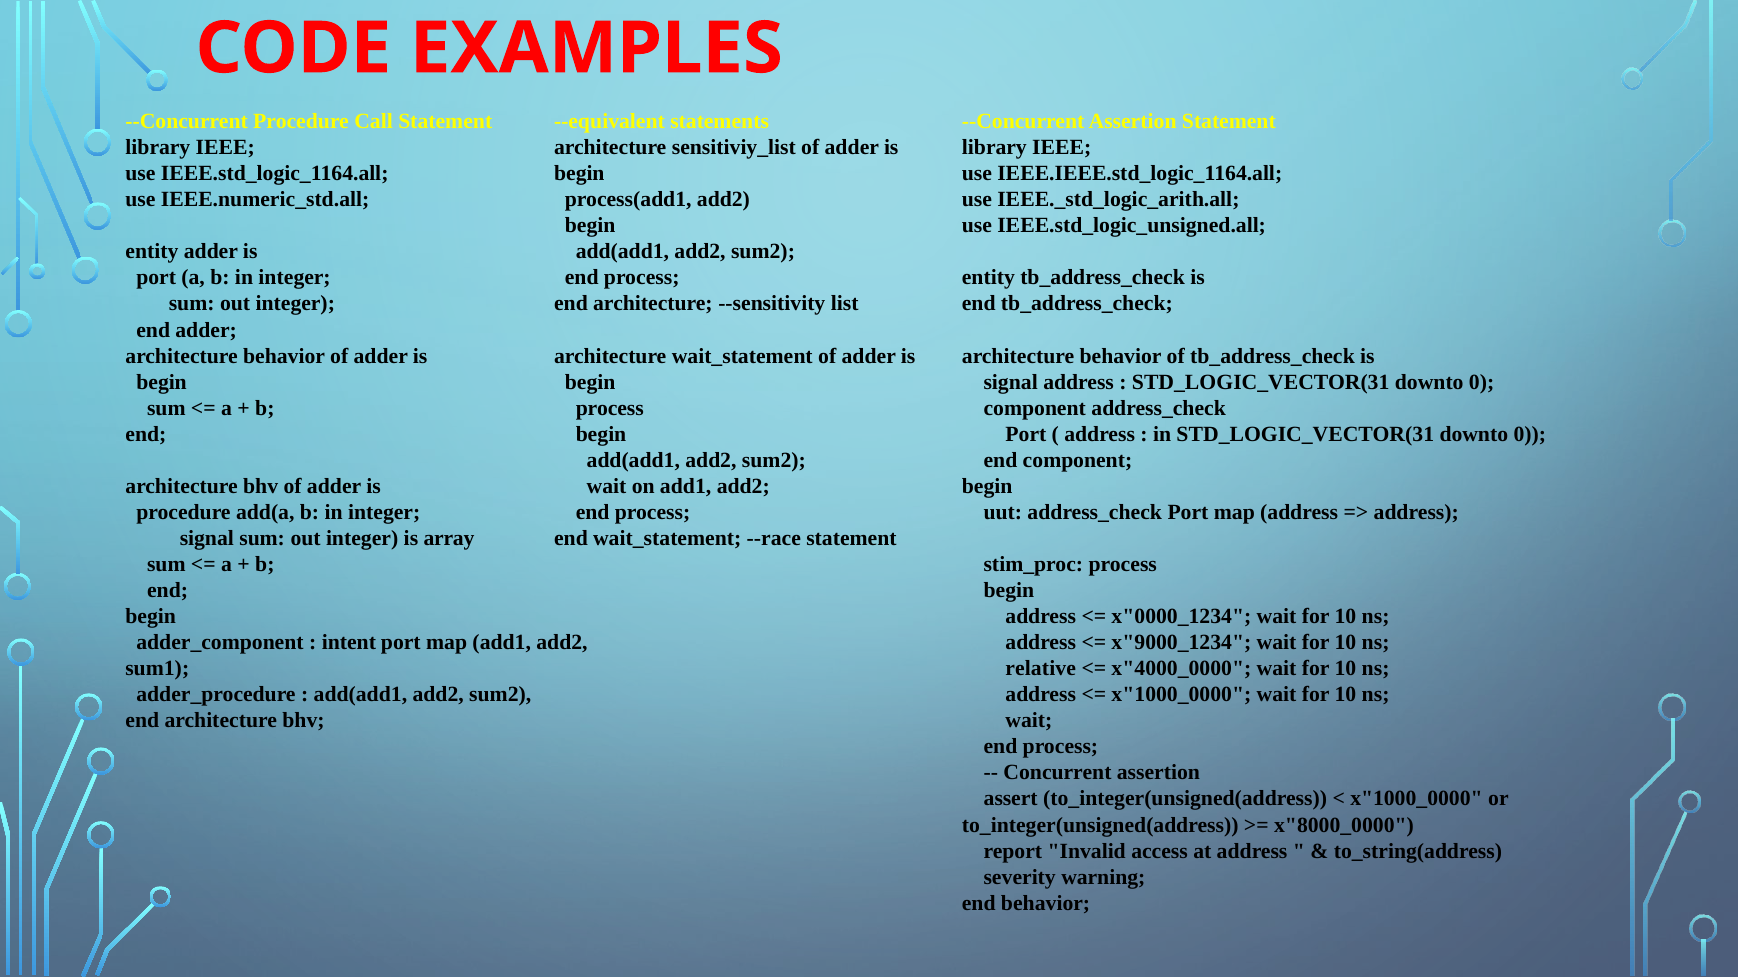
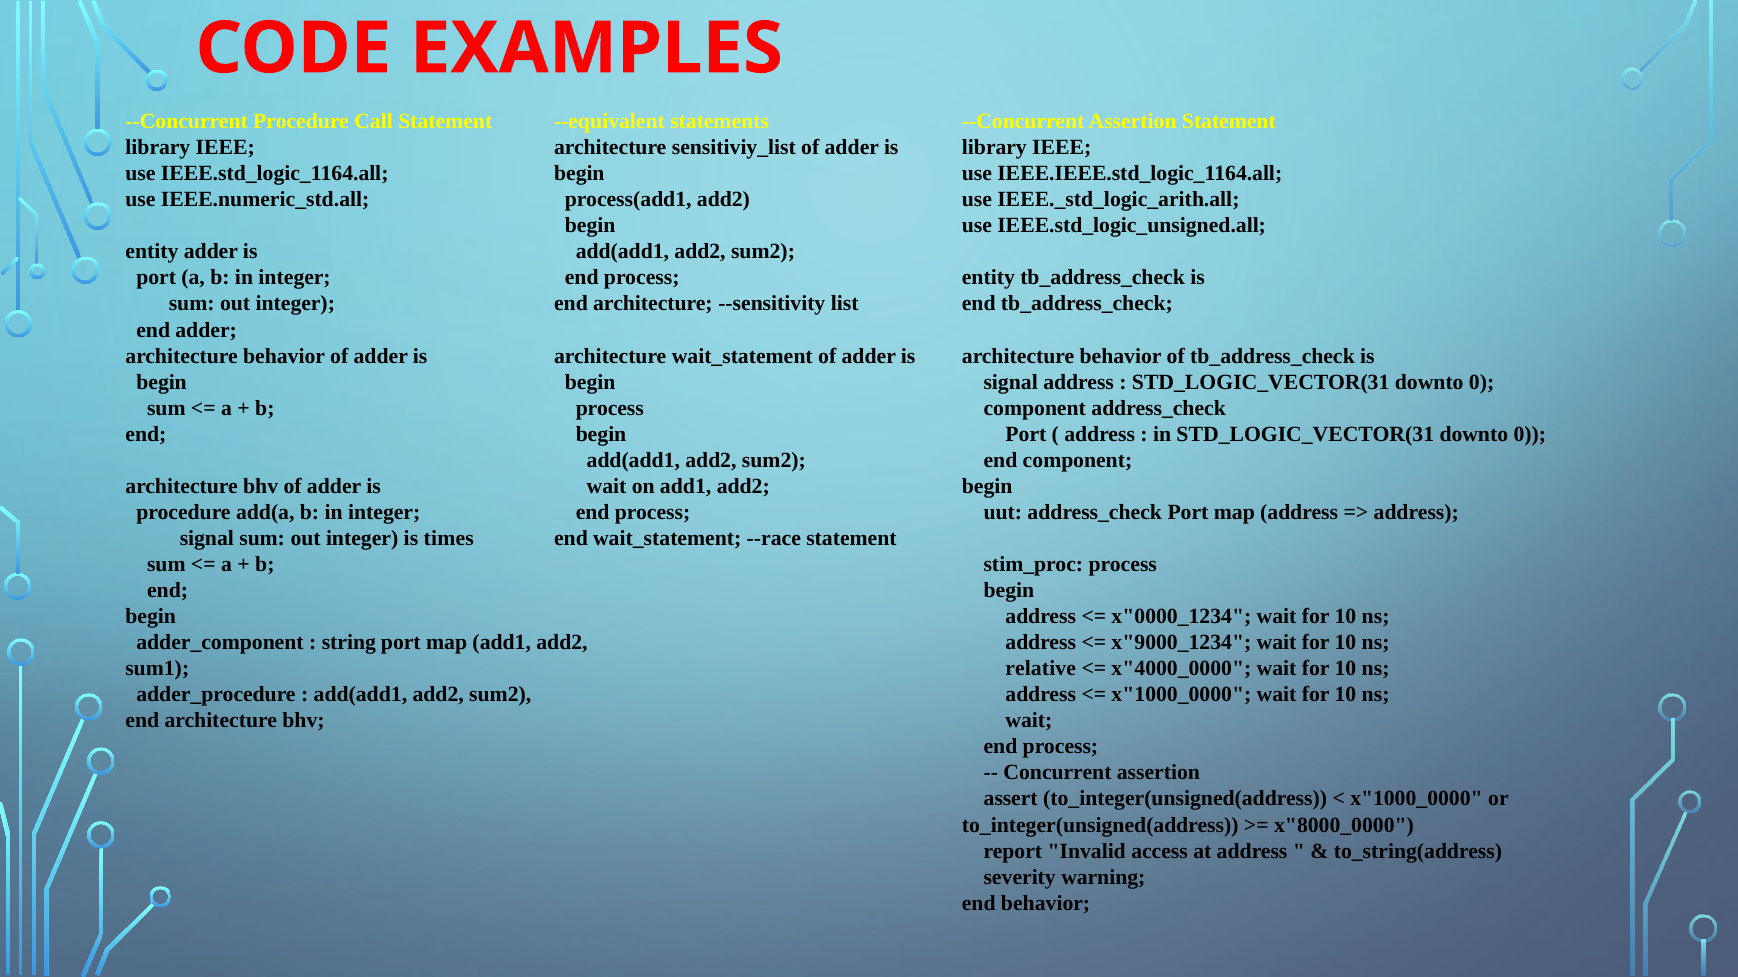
array: array -> times
intent: intent -> string
